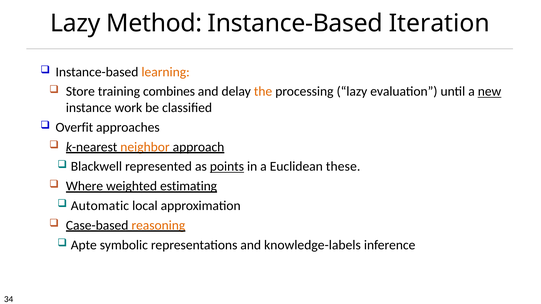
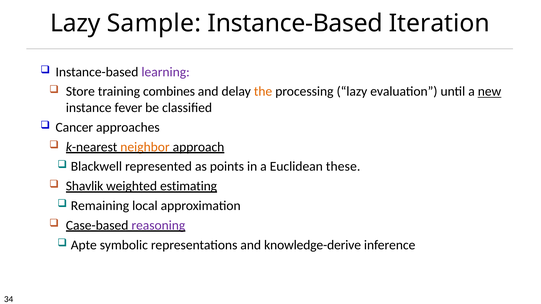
Method: Method -> Sample
learning colour: orange -> purple
work: work -> fever
Overfit: Overfit -> Cancer
points underline: present -> none
Where: Where -> Shavlik
Automatic: Automatic -> Remaining
reasoning colour: orange -> purple
knowledge-labels: knowledge-labels -> knowledge-derive
